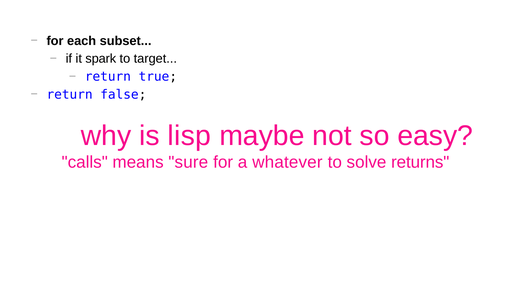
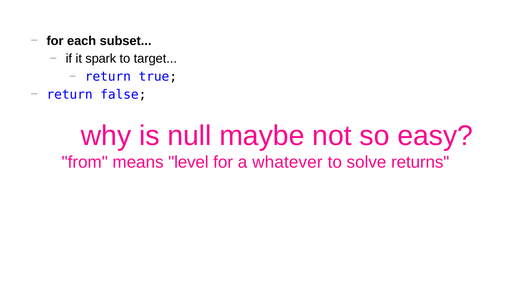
lisp: lisp -> null
calls: calls -> from
sure: sure -> level
